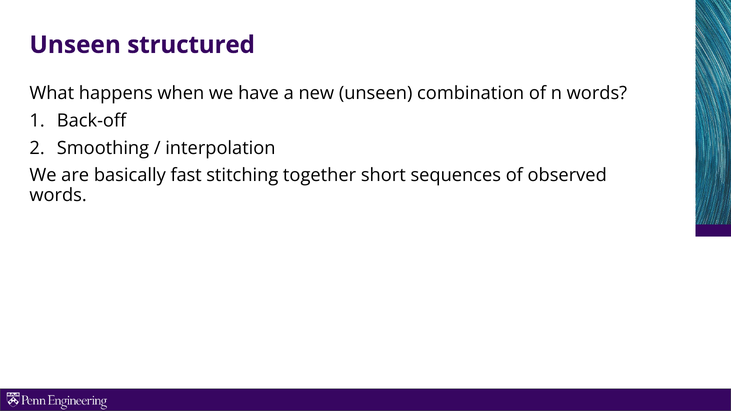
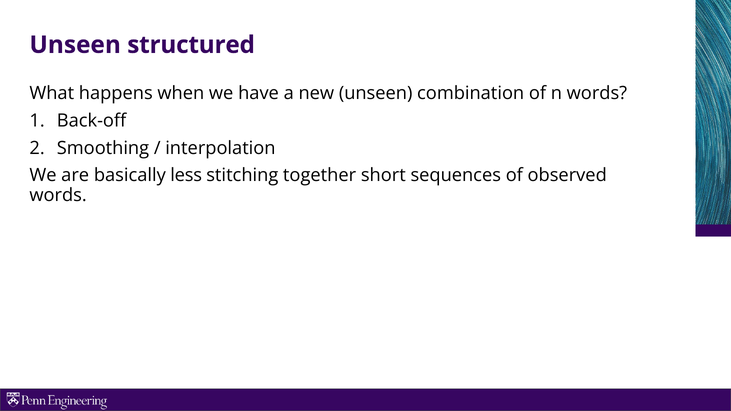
fast: fast -> less
